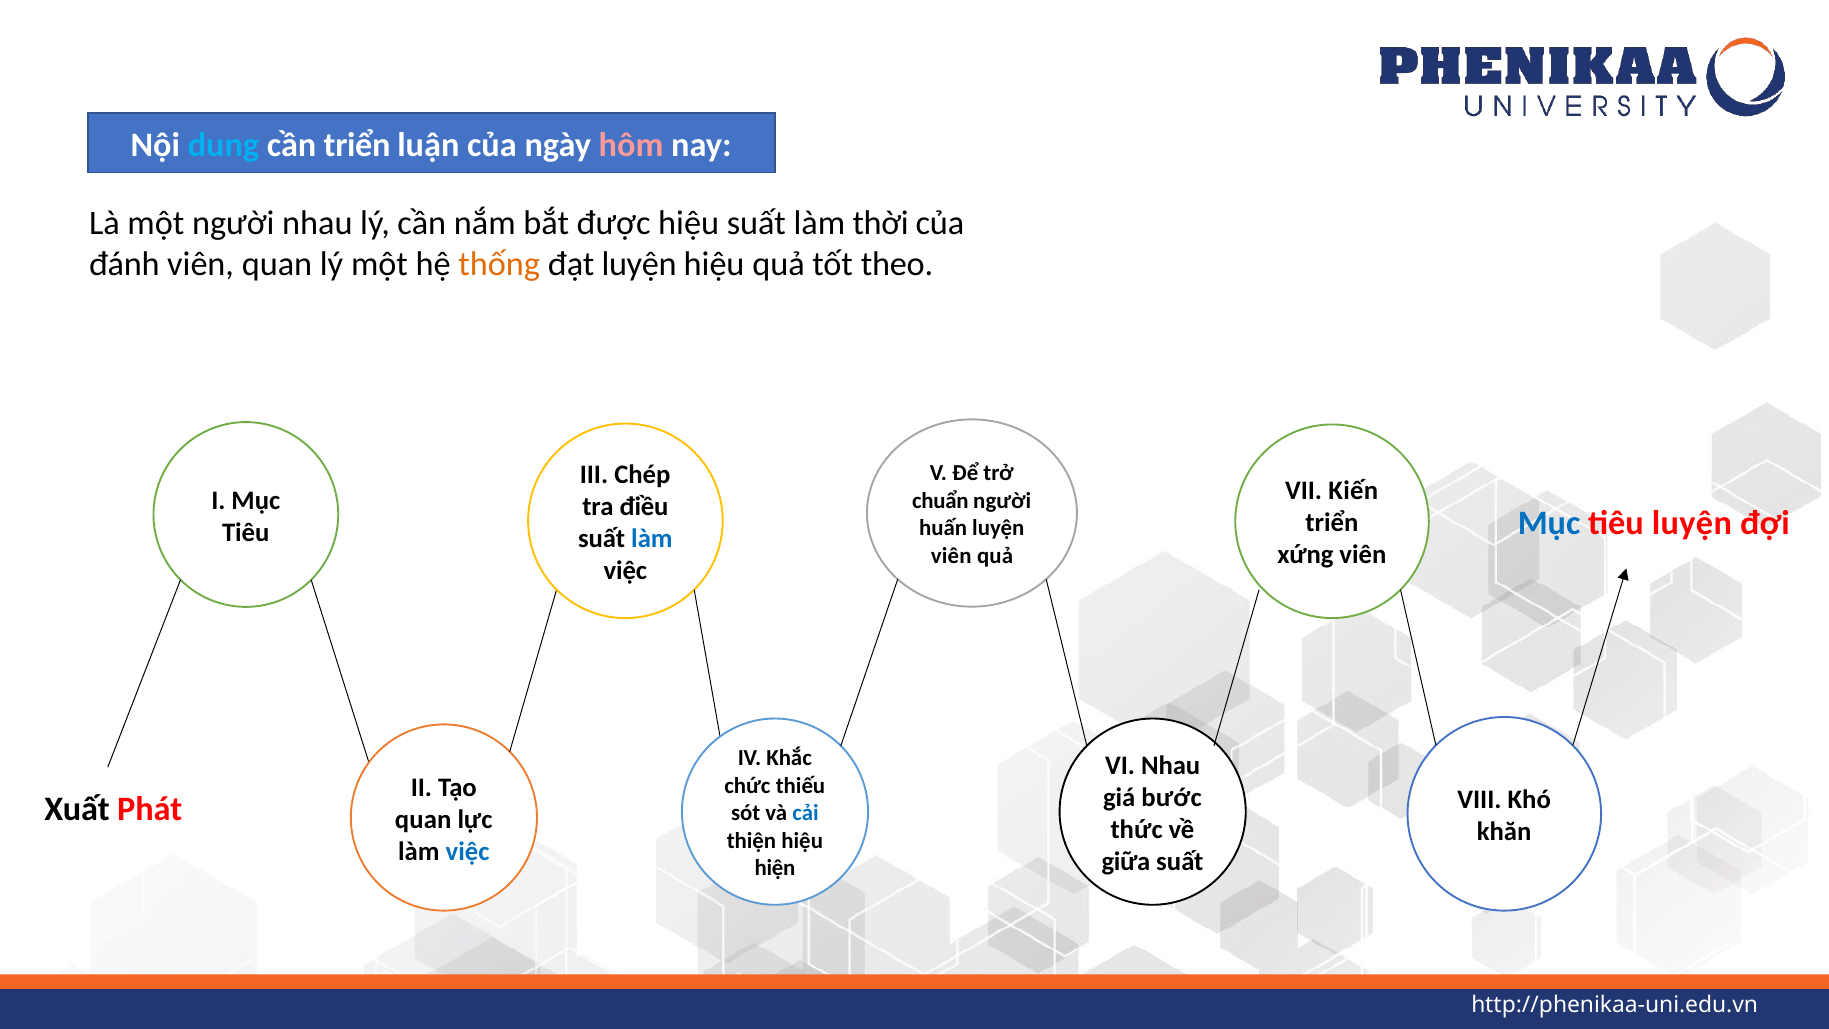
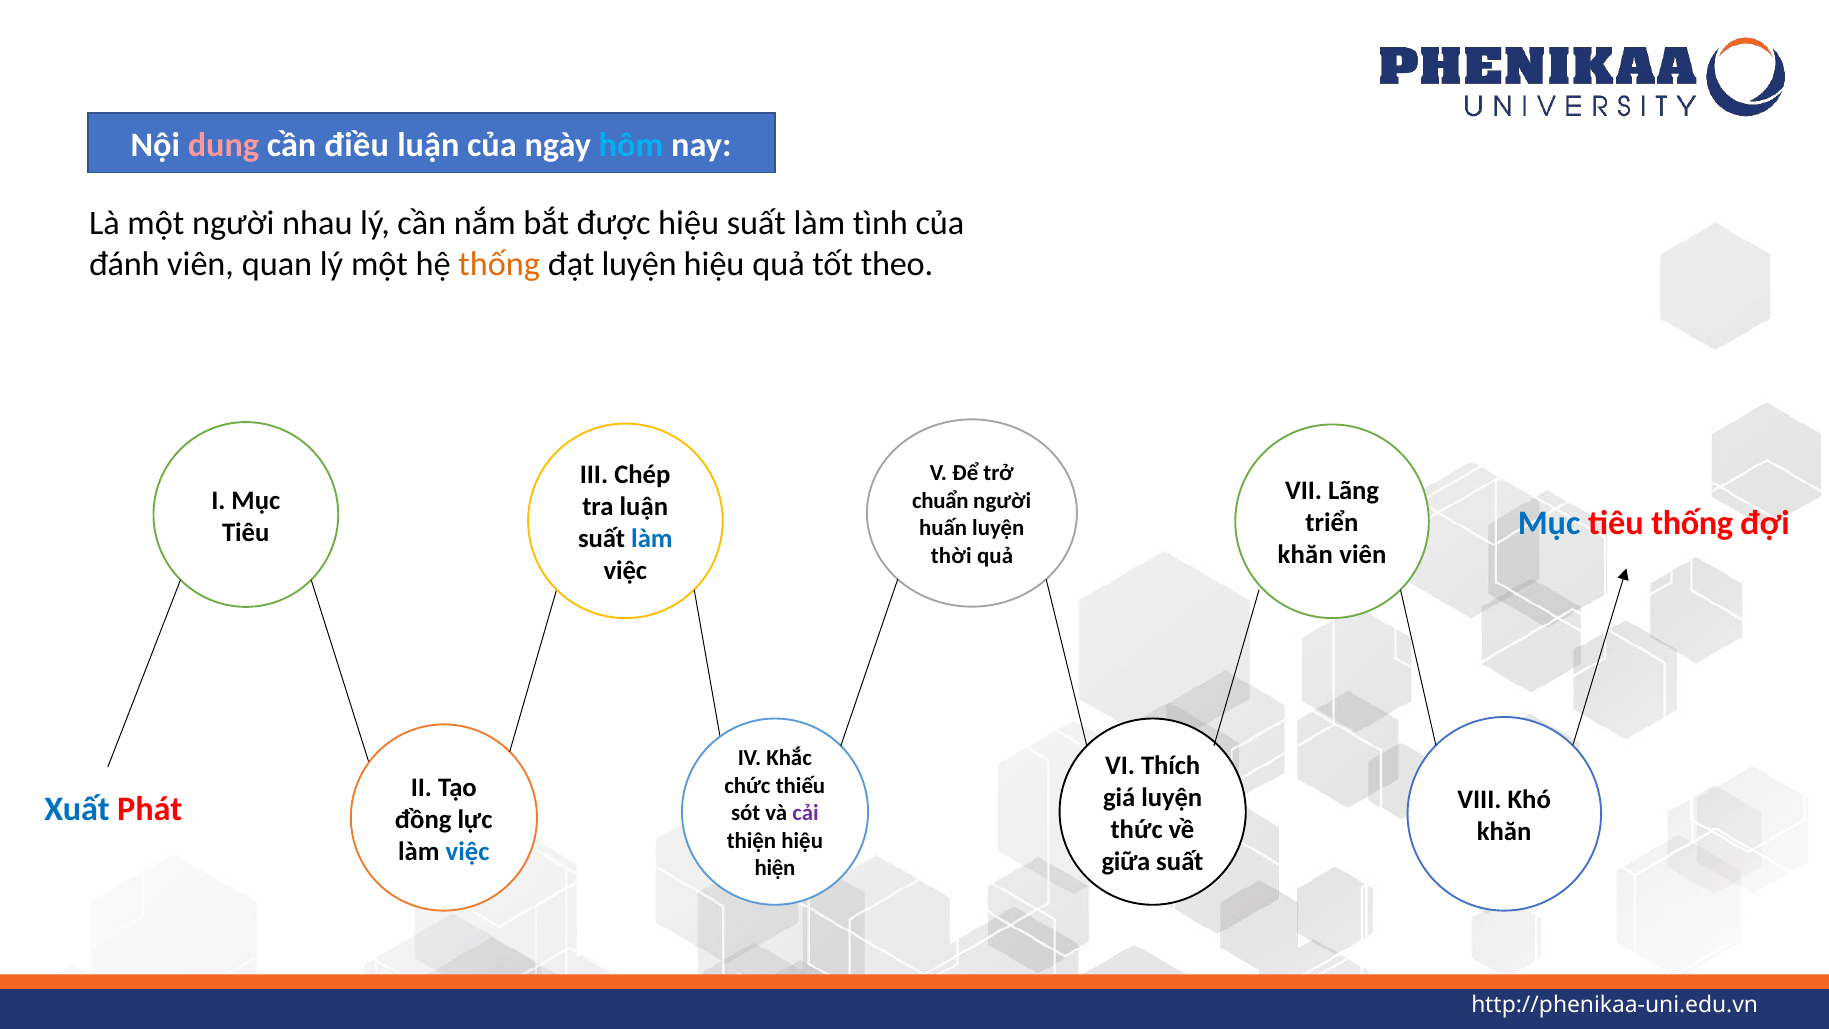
dung colour: light blue -> pink
cần triển: triển -> điều
hôm colour: pink -> light blue
thời: thời -> tình
Kiến: Kiến -> Lãng
tra điều: điều -> luận
tiêu luyện: luyện -> thống
xứng at (1305, 555): xứng -> khăn
viên at (951, 556): viên -> thời
VI Nhau: Nhau -> Thích
giá bước: bước -> luyện
Xuất colour: black -> blue
cải colour: blue -> purple
quan at (423, 819): quan -> đồng
